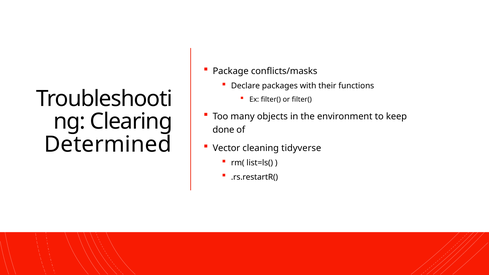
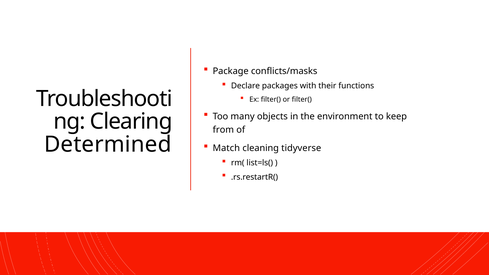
done: done -> from
Vector: Vector -> Match
